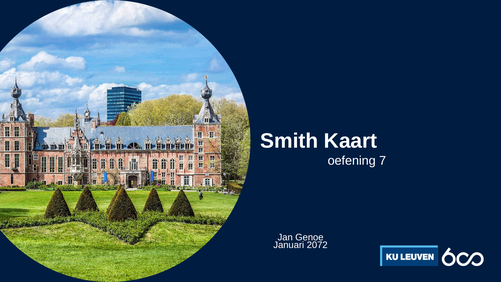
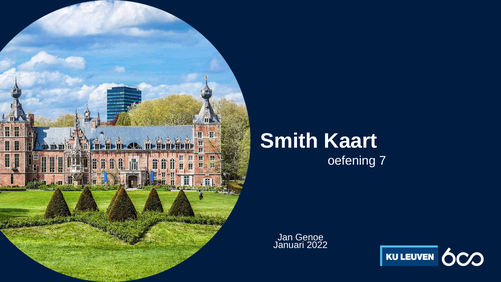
2072: 2072 -> 2022
